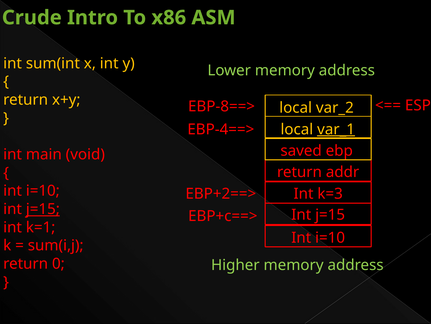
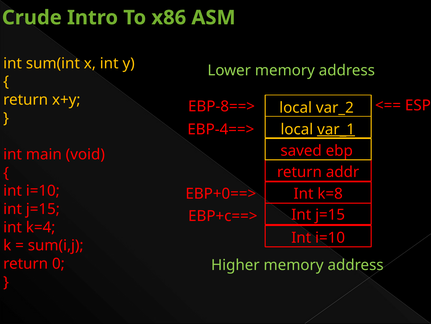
k=3: k=3 -> k=8
EBP+2==>: EBP+2==> -> EBP+0==>
j=15 at (43, 209) underline: present -> none
k=1: k=1 -> k=4
